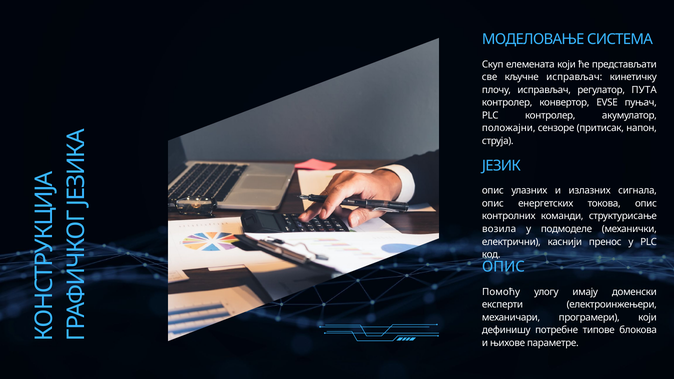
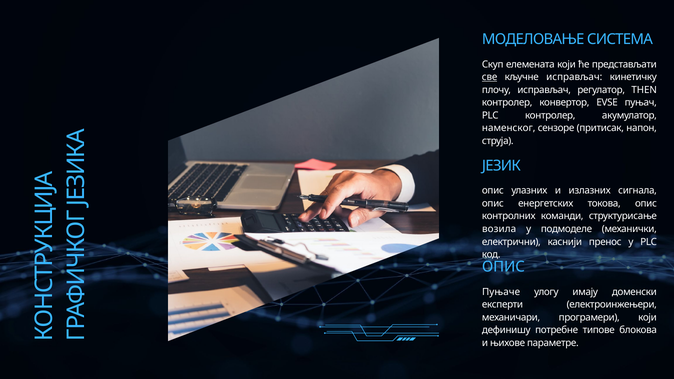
све underline: none -> present
ПУТА: ПУТА -> THEN
положајни: положајни -> наменског
Помоћу: Помоћу -> Пуњаче
